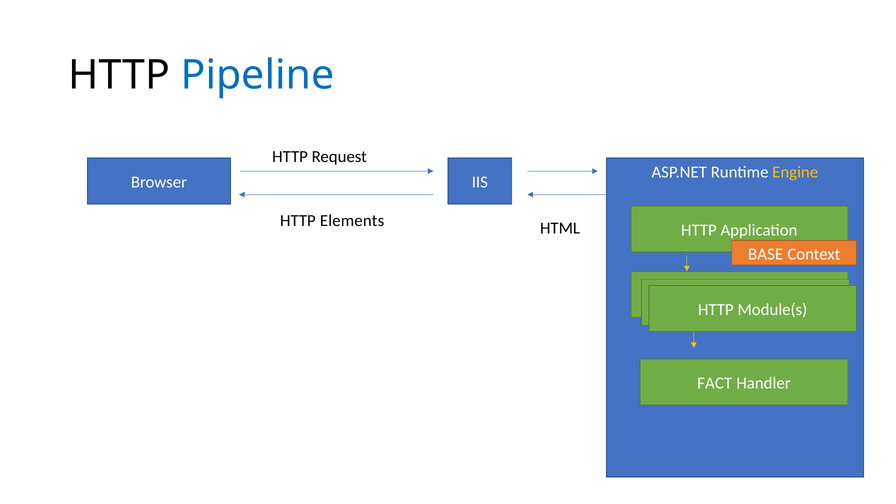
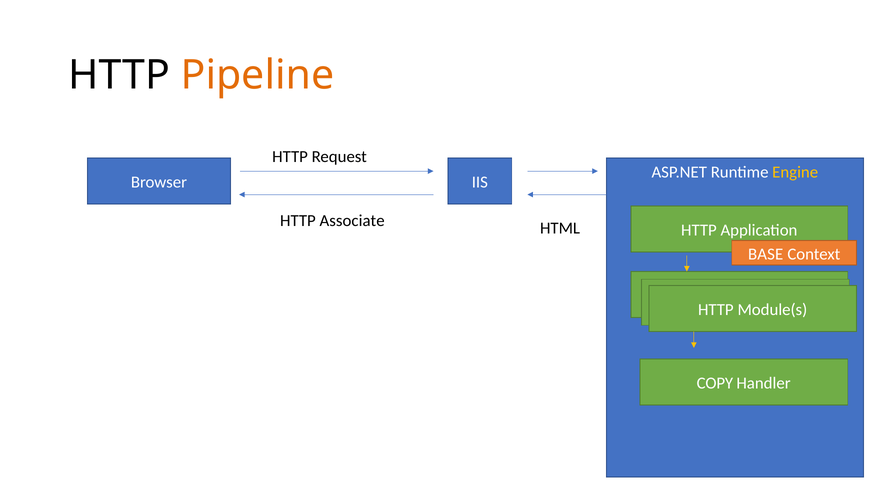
Pipeline colour: blue -> orange
Elements: Elements -> Associate
FACT: FACT -> COPY
